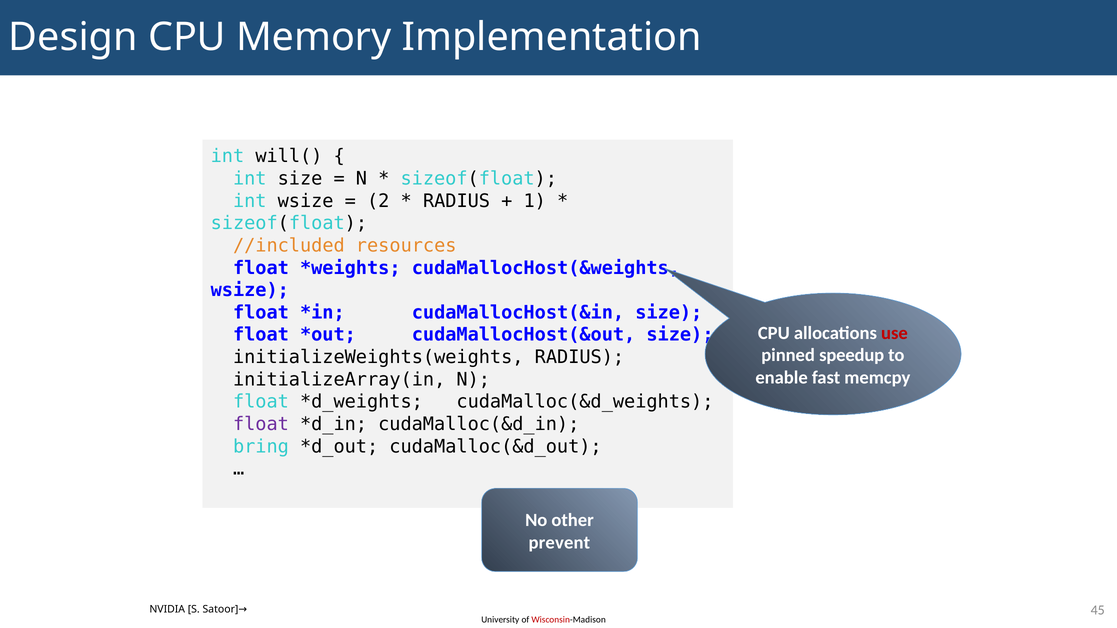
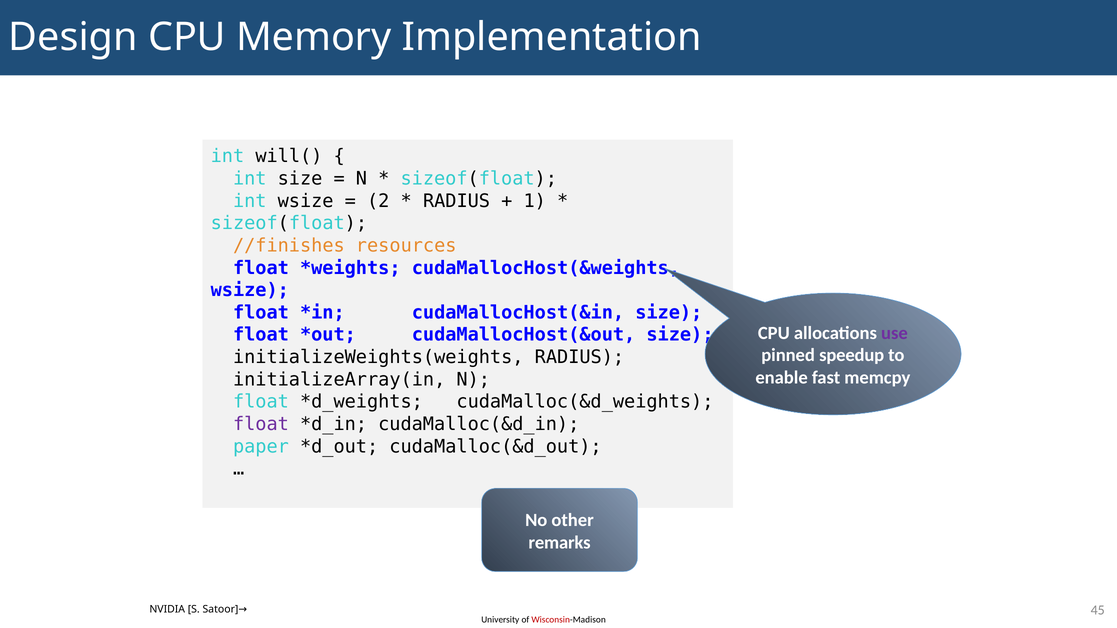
//included: //included -> //finishes
use colour: red -> purple
bring: bring -> paper
prevent: prevent -> remarks
